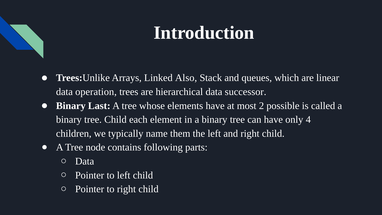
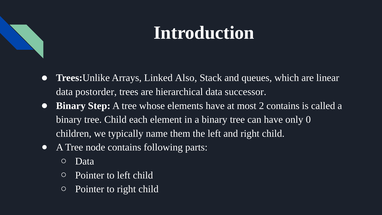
operation: operation -> postorder
Last: Last -> Step
2 possible: possible -> contains
4: 4 -> 0
